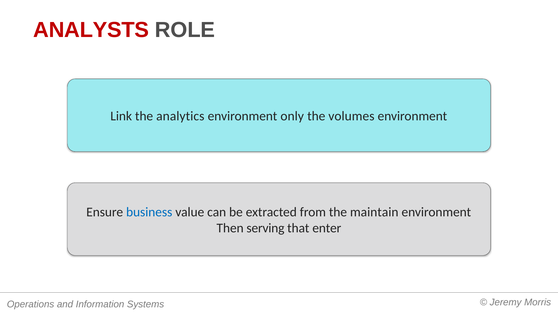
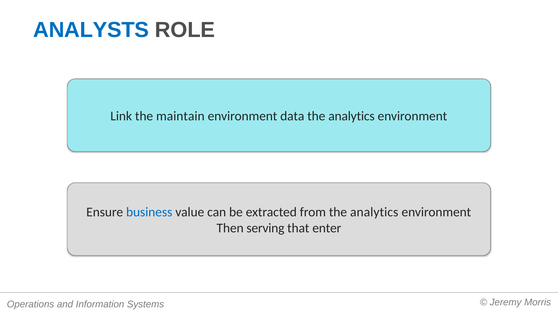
ANALYSTS colour: red -> blue
analytics: analytics -> maintain
only: only -> data
volumes at (351, 116): volumes -> analytics
from the maintain: maintain -> analytics
